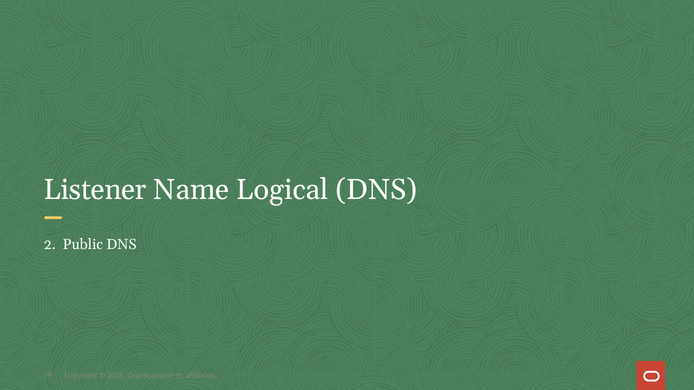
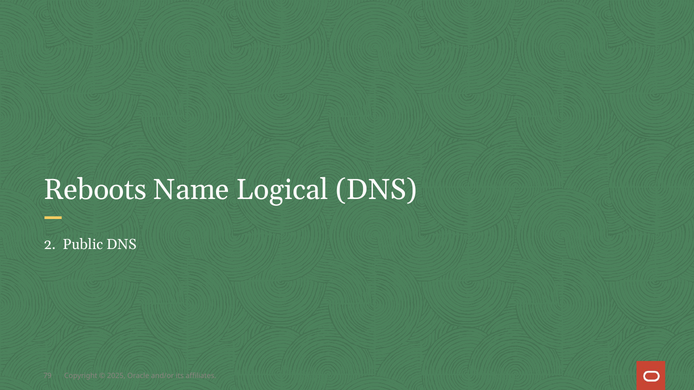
Listener: Listener -> Reboots
